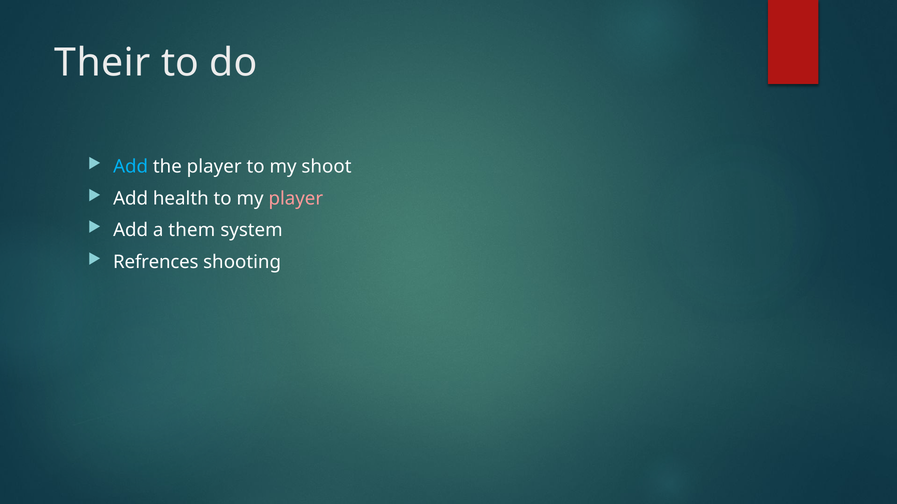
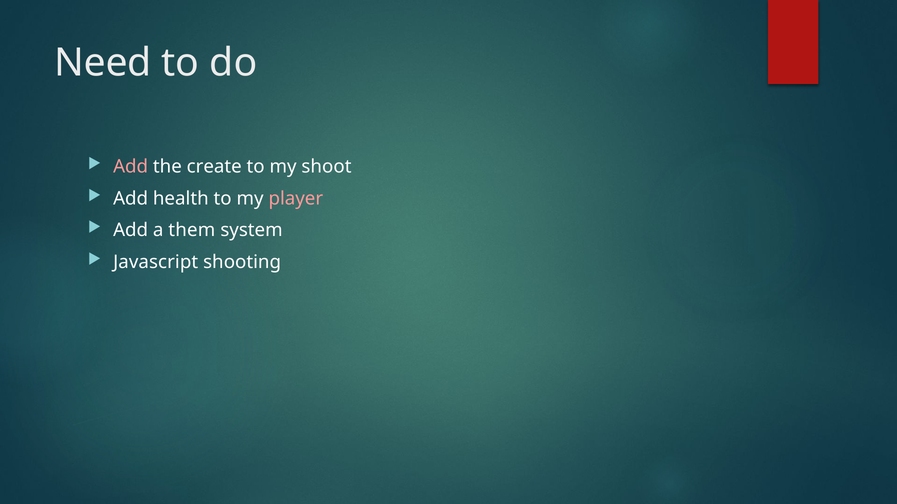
Their: Their -> Need
Add at (131, 167) colour: light blue -> pink
the player: player -> create
Refrences: Refrences -> Javascript
